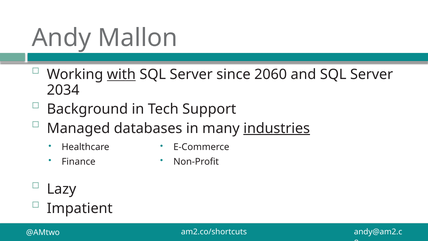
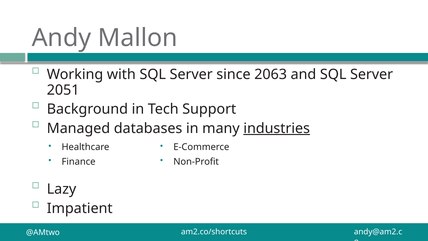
with underline: present -> none
2060: 2060 -> 2063
2034: 2034 -> 2051
